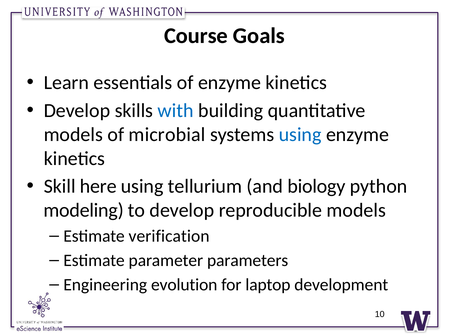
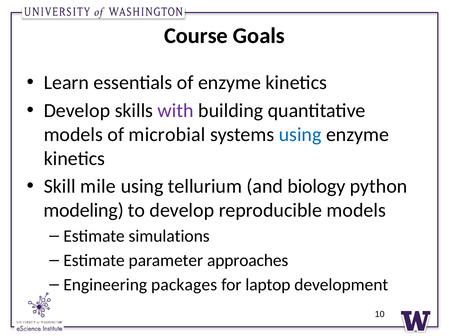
with colour: blue -> purple
here: here -> mile
verification: verification -> simulations
parameters: parameters -> approaches
evolution: evolution -> packages
